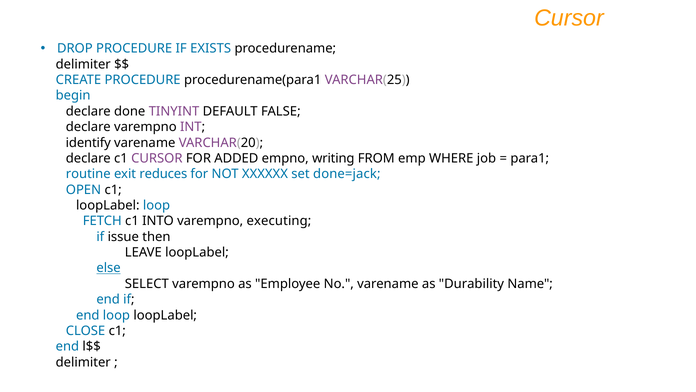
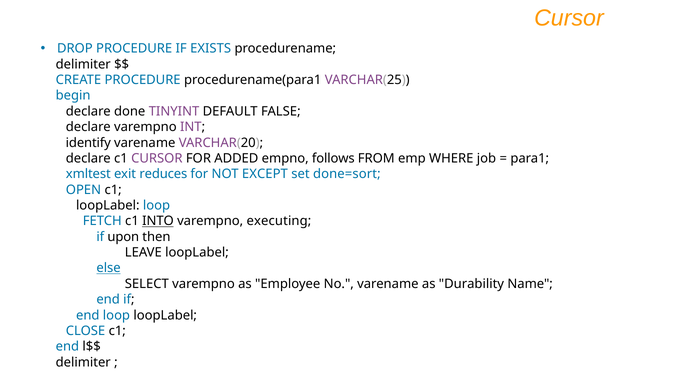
writing: writing -> follows
routine: routine -> xmltest
XXXXXX: XXXXXX -> EXCEPT
done=jack: done=jack -> done=sort
INTO underline: none -> present
issue: issue -> upon
